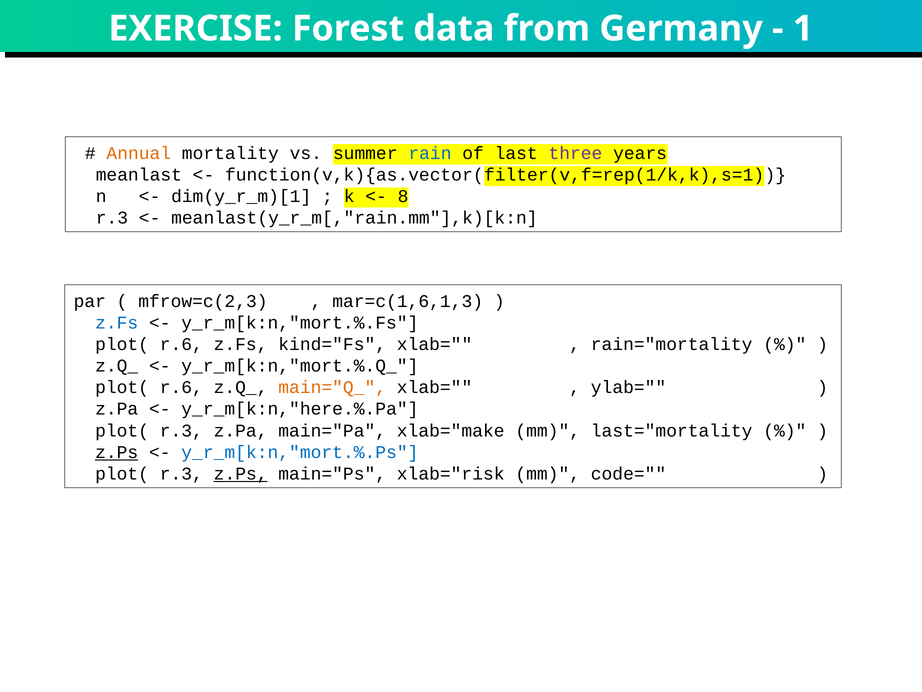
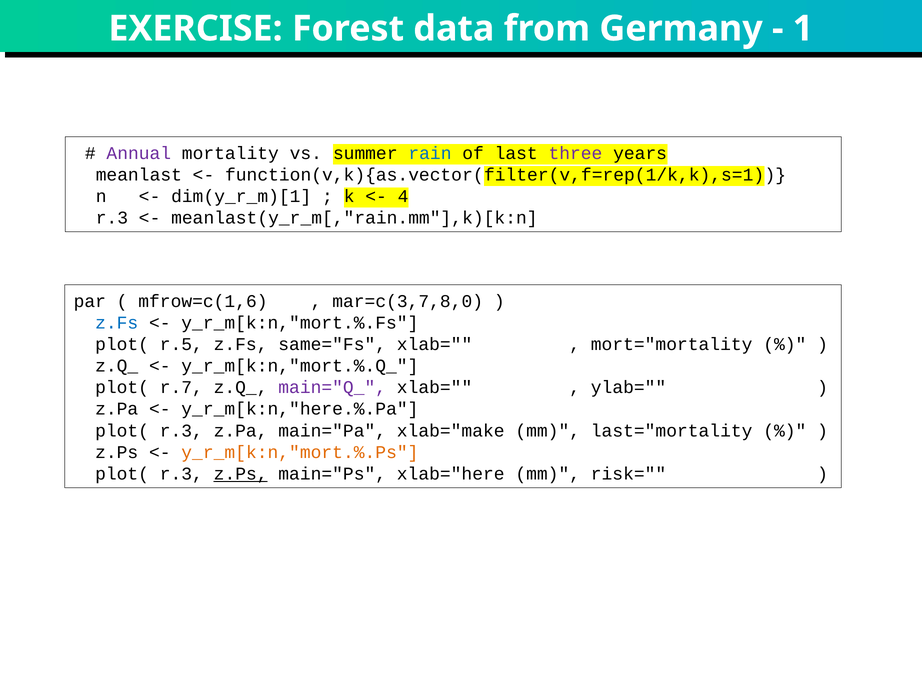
Annual colour: orange -> purple
8: 8 -> 4
mfrow=c(2,3: mfrow=c(2,3 -> mfrow=c(1,6
mar=c(1,6,1,3: mar=c(1,6,1,3 -> mar=c(3,7,8,0
r.6 at (181, 344): r.6 -> r.5
kind="Fs: kind="Fs -> same="Fs
rain="mortality: rain="mortality -> mort="mortality
r.6 at (181, 387): r.6 -> r.7
main="Q_ colour: orange -> purple
z.Ps at (117, 452) underline: present -> none
y_r_m[k:n,"mort.%.Ps colour: blue -> orange
xlab="risk: xlab="risk -> xlab="here
code=: code= -> risk=
